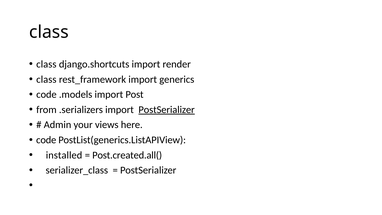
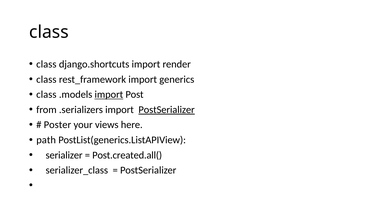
code at (46, 94): code -> class
import at (109, 94) underline: none -> present
Admin: Admin -> Poster
code at (46, 140): code -> path
installed: installed -> serializer
